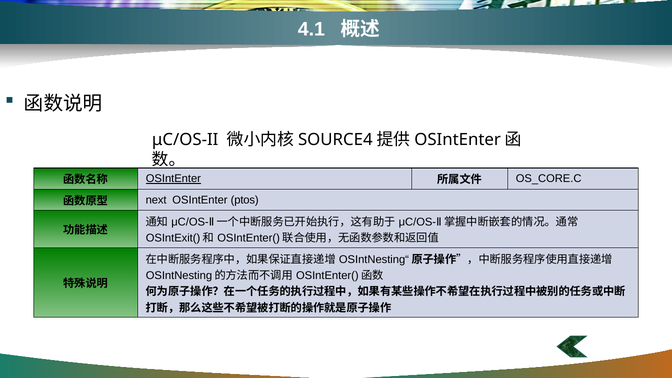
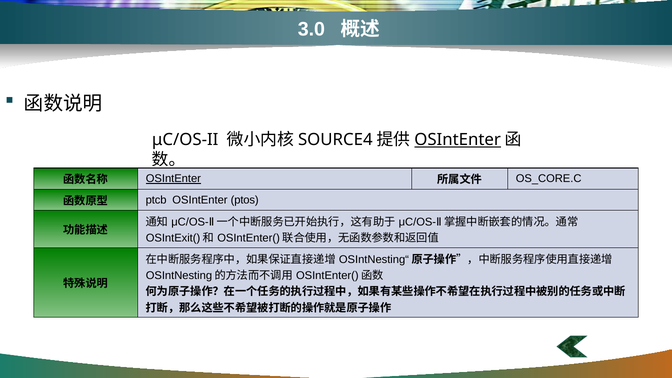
4.1: 4.1 -> 3.0
OSIntEnter at (458, 140) underline: none -> present
next: next -> ptcb
